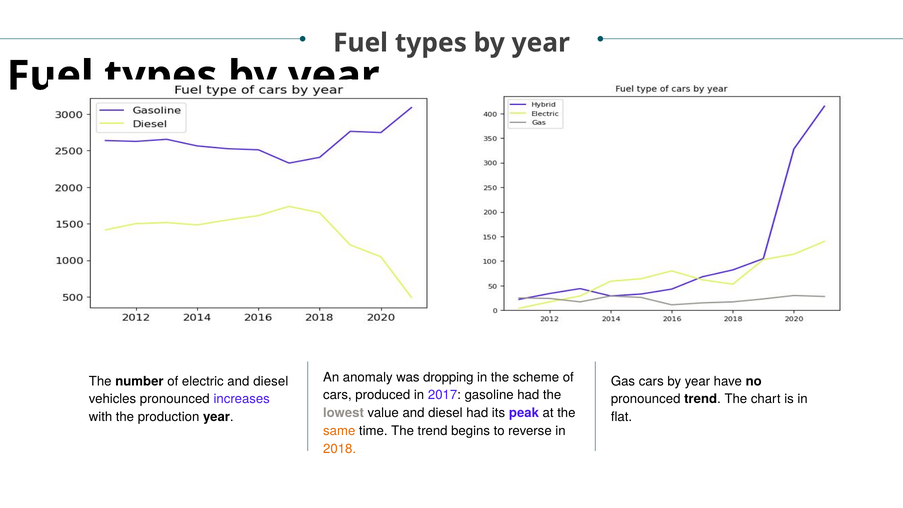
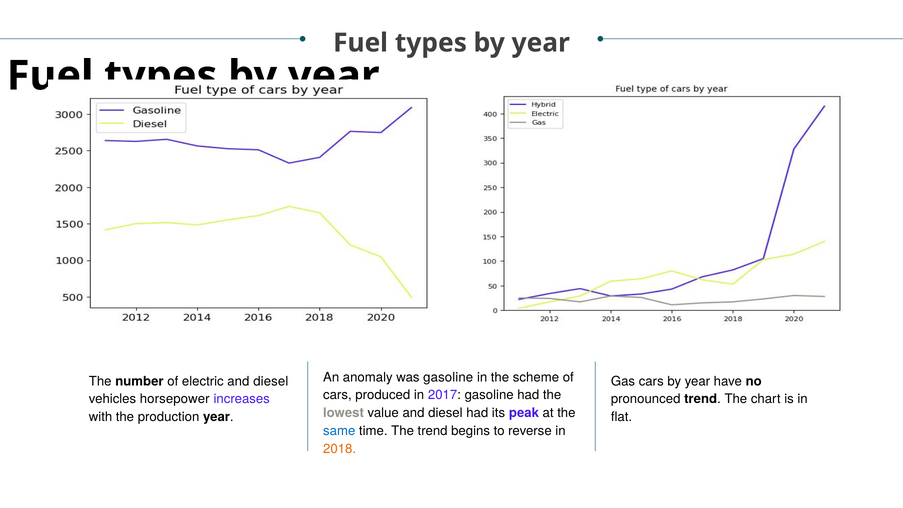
was dropping: dropping -> gasoline
vehicles pronounced: pronounced -> horsepower
same colour: orange -> blue
